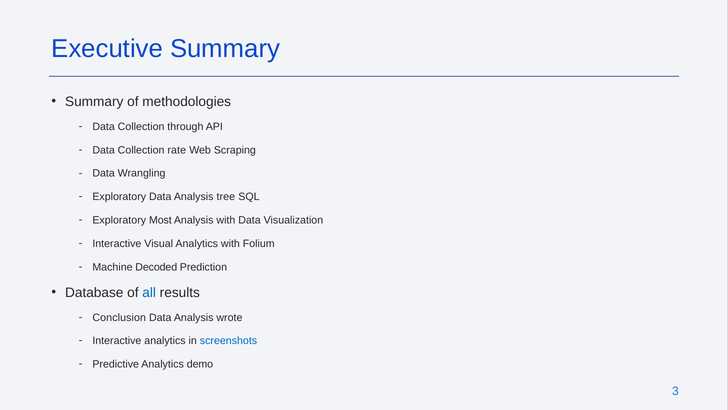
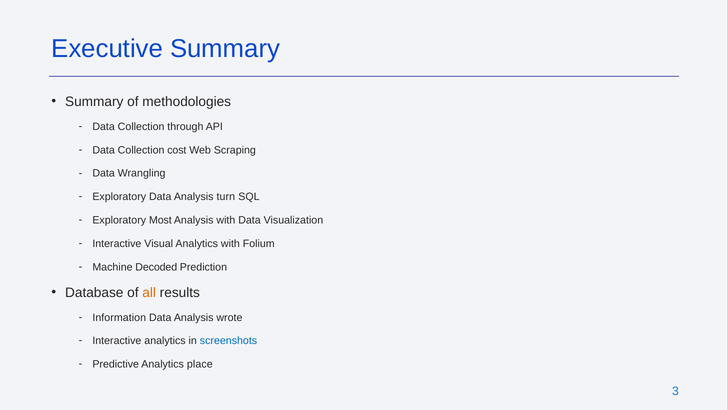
rate: rate -> cost
tree: tree -> turn
all colour: blue -> orange
Conclusion: Conclusion -> Information
demo: demo -> place
